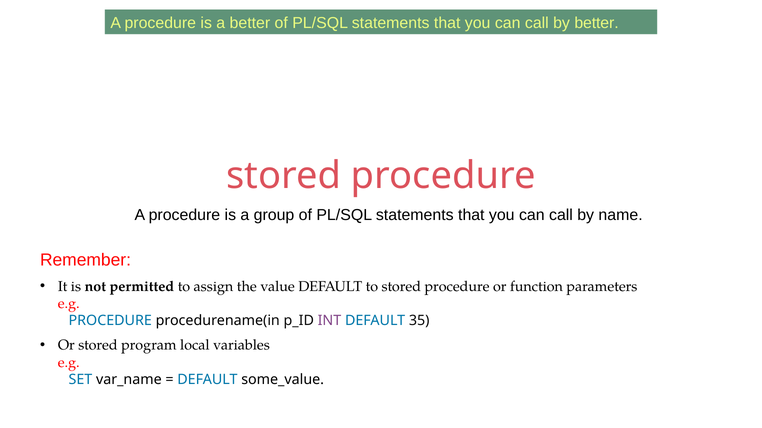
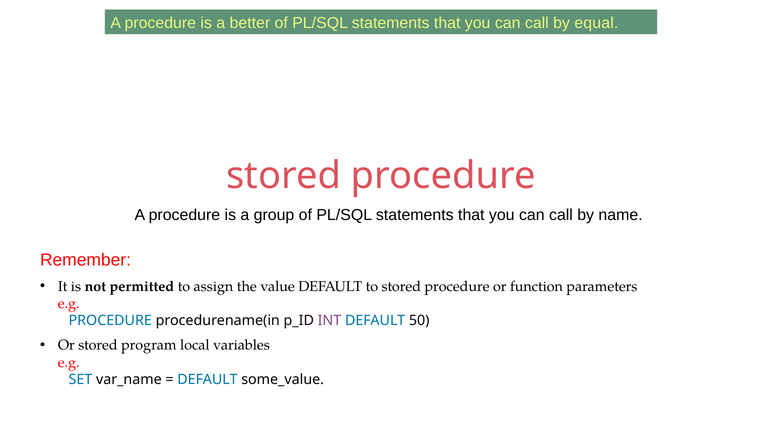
by better: better -> equal
35: 35 -> 50
